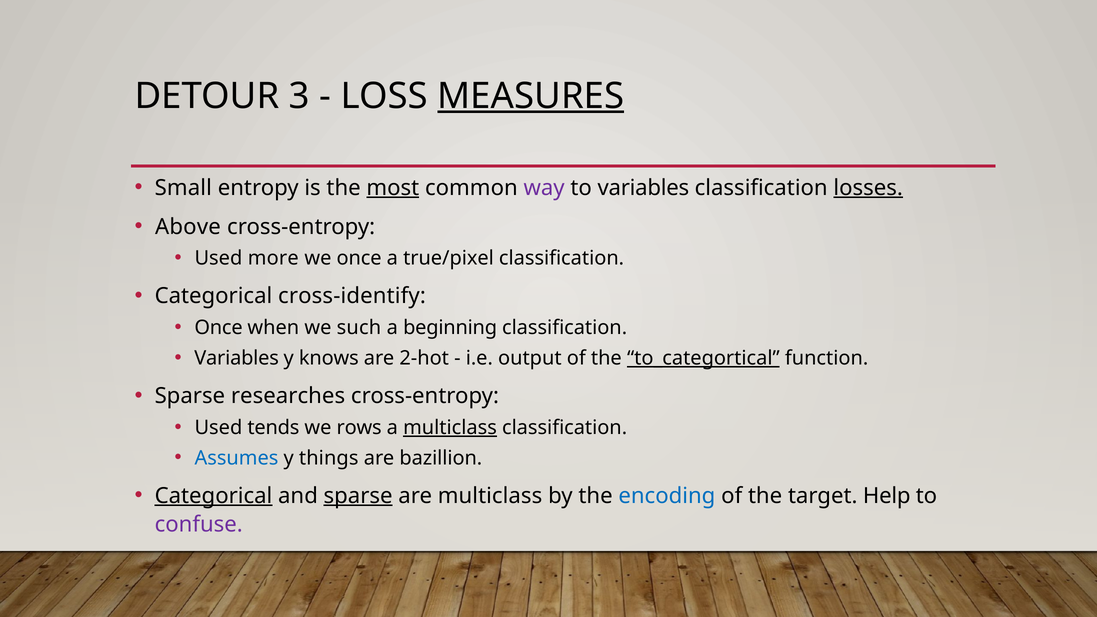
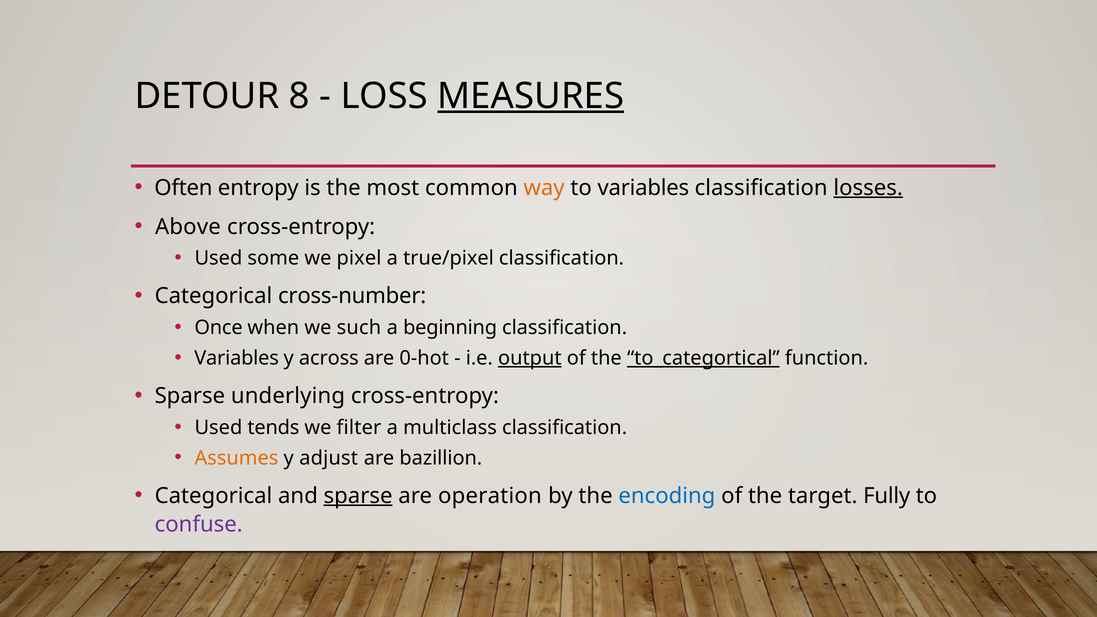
3: 3 -> 8
Small: Small -> Often
most underline: present -> none
way colour: purple -> orange
more: more -> some
we once: once -> pixel
cross-identify: cross-identify -> cross-number
knows: knows -> across
2-hot: 2-hot -> 0-hot
output underline: none -> present
researches: researches -> underlying
rows: rows -> filter
multiclass at (450, 428) underline: present -> none
Assumes colour: blue -> orange
things: things -> adjust
Categorical at (214, 496) underline: present -> none
are multiclass: multiclass -> operation
Help: Help -> Fully
